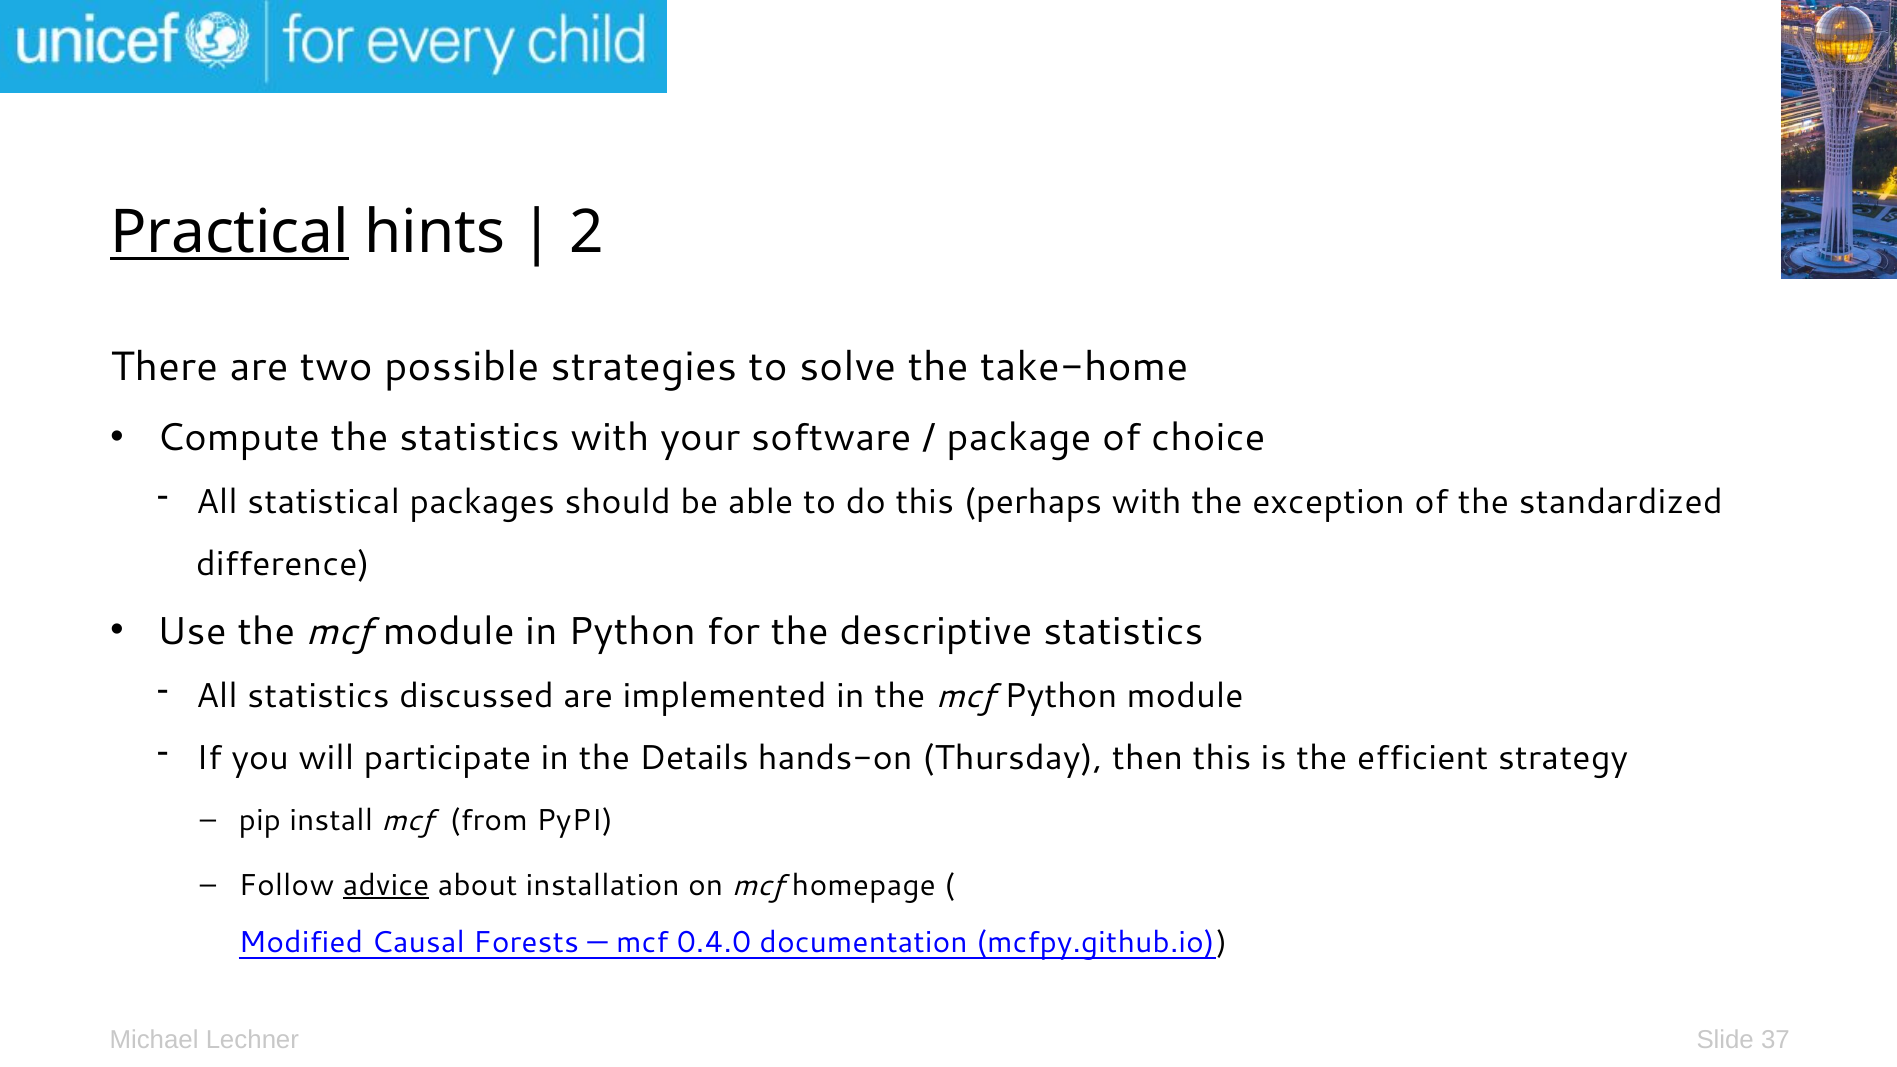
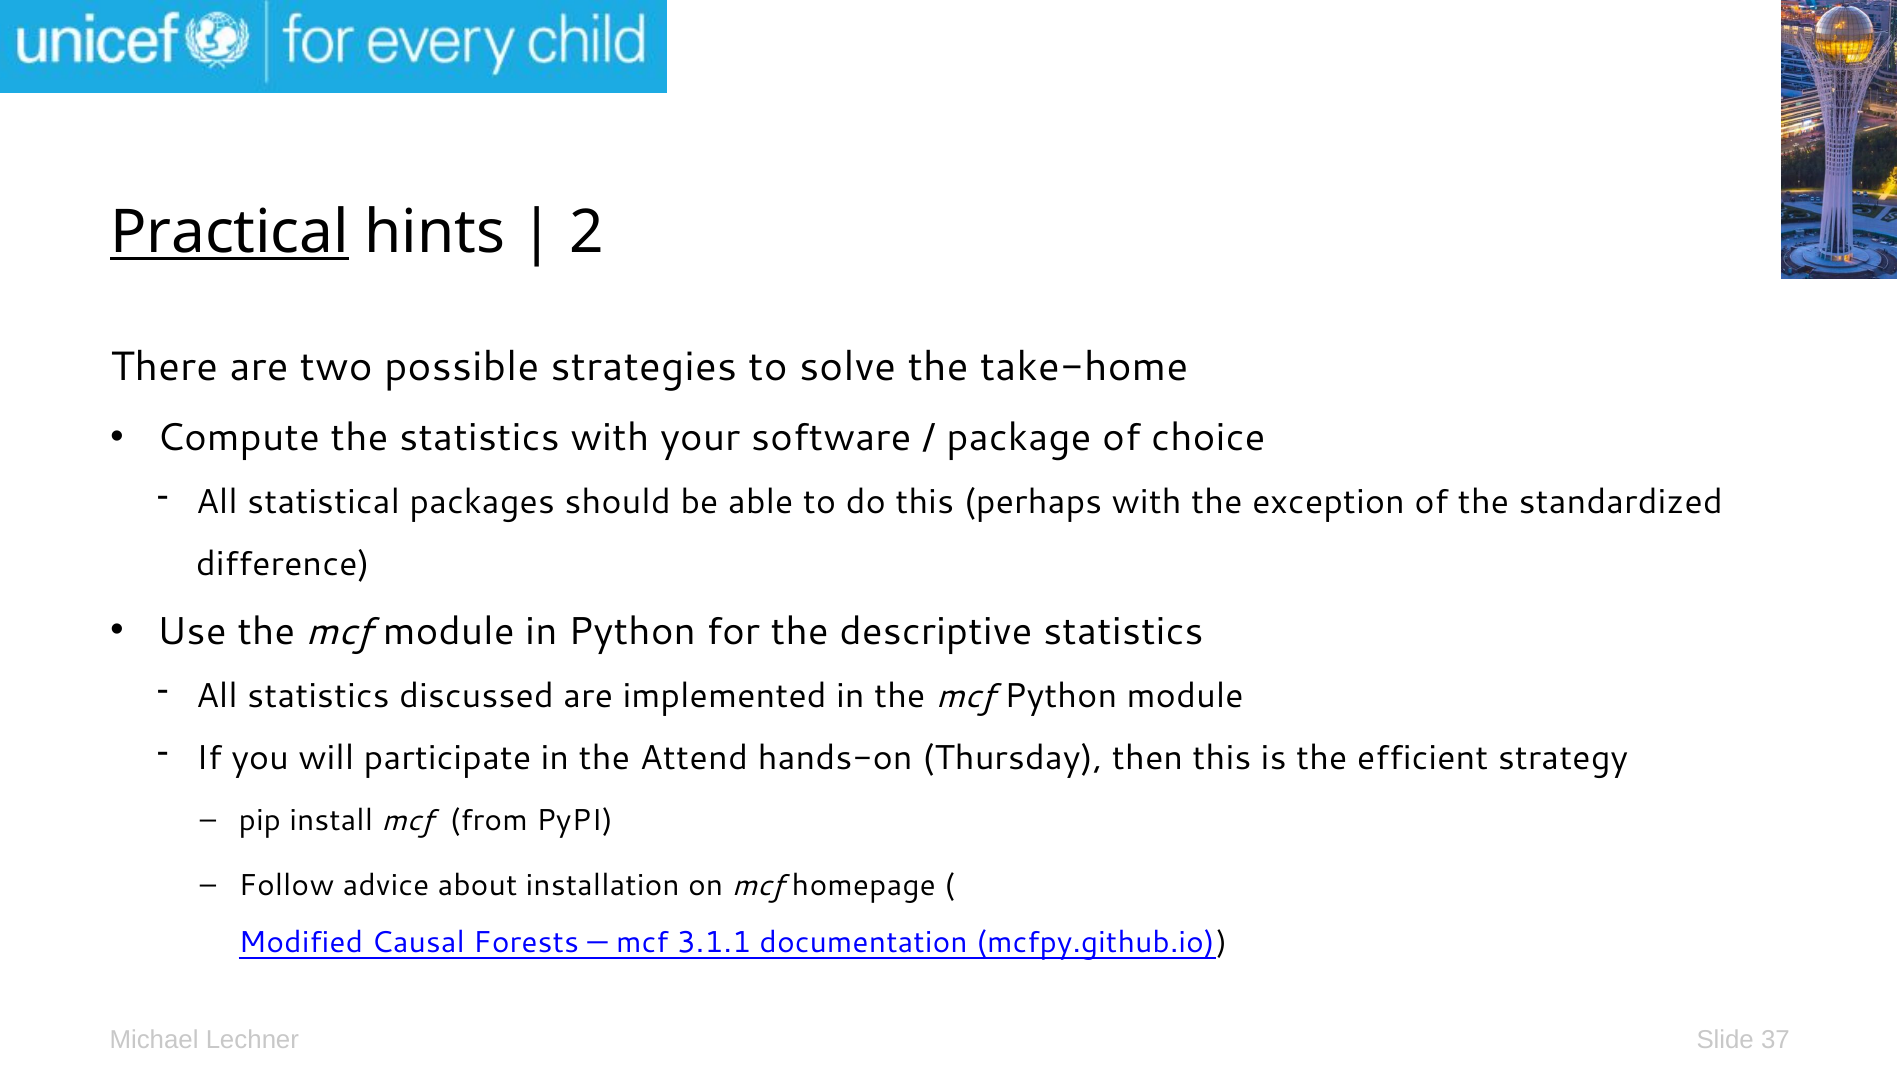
Details: Details -> Attend
advice underline: present -> none
0.4.0: 0.4.0 -> 3.1.1
